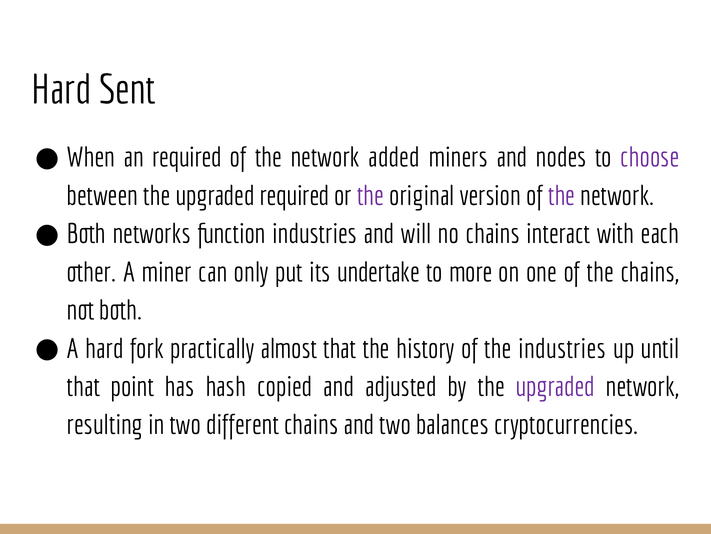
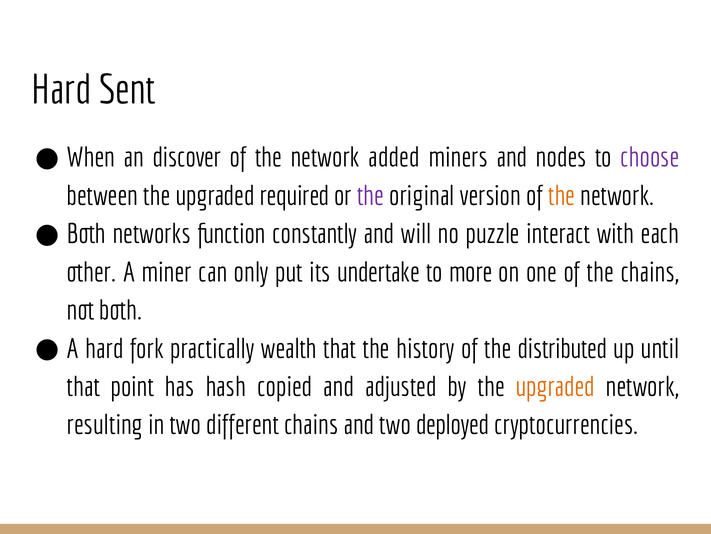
an required: required -> discover
the at (562, 196) colour: purple -> orange
function industries: industries -> constantly
no chains: chains -> puzzle
almost: almost -> wealth
the industries: industries -> distributed
upgraded at (555, 387) colour: purple -> orange
balances: balances -> deployed
